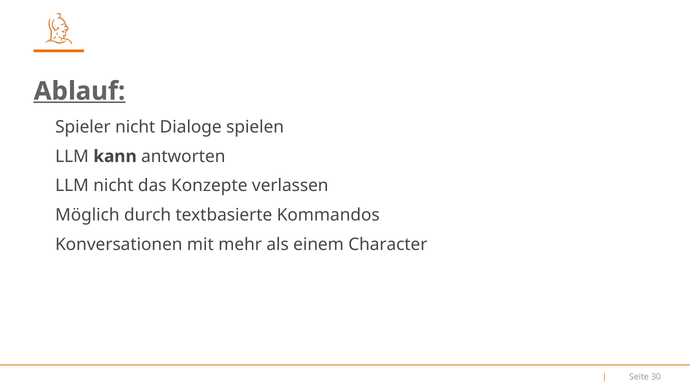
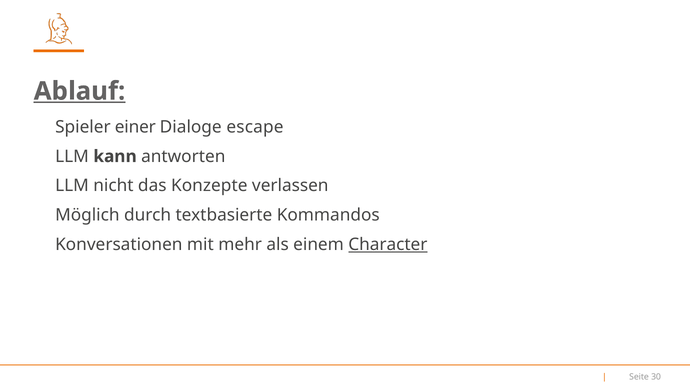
nicht at (135, 127): nicht -> einer
spielen: spielen -> escape
Character underline: none -> present
